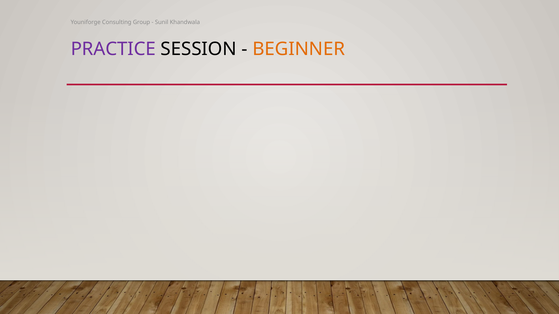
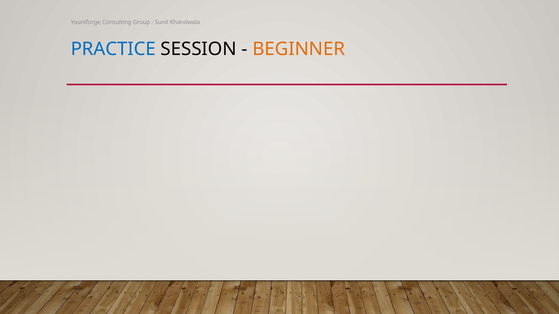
PRACTICE colour: purple -> blue
